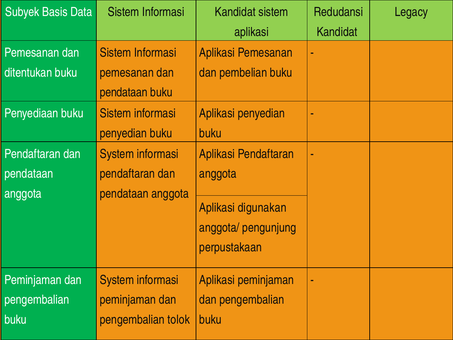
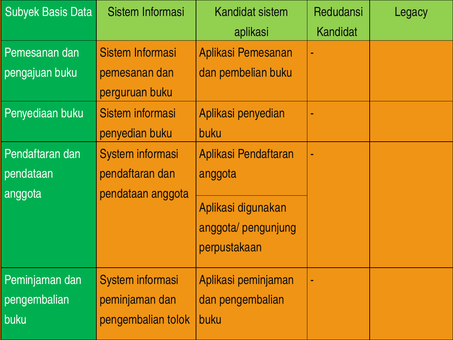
ditentukan: ditentukan -> pengajuan
pendataan at (124, 92): pendataan -> perguruan
